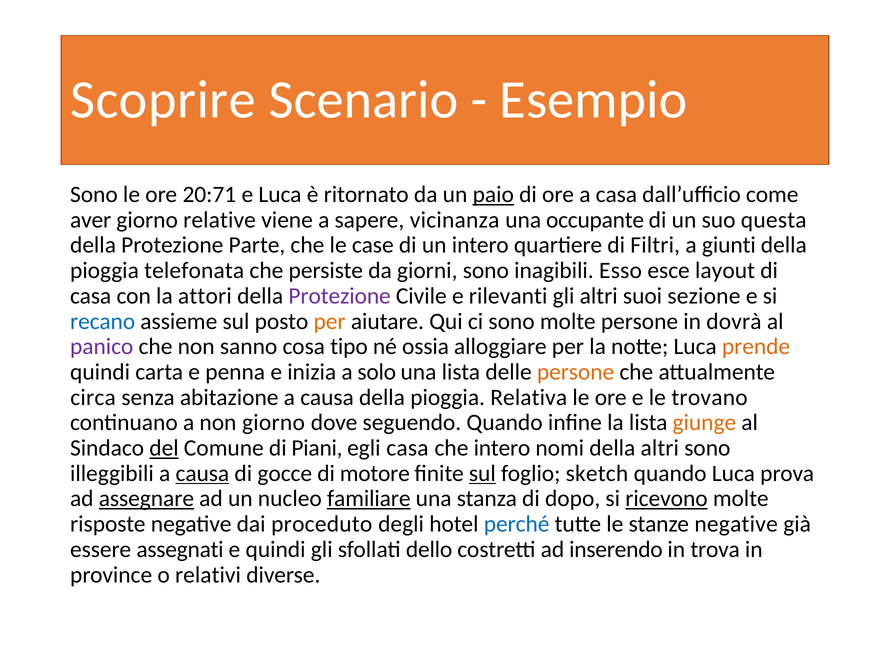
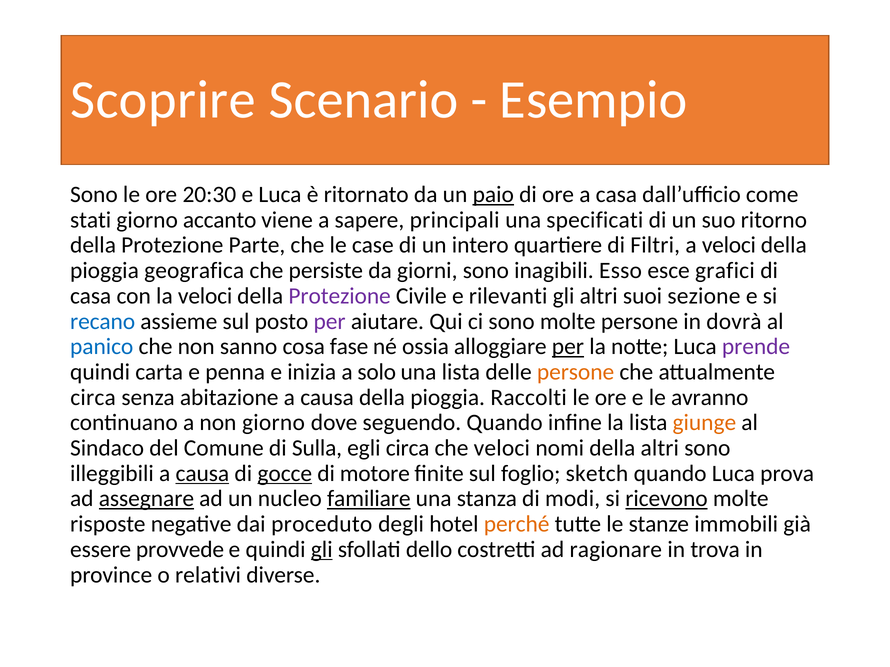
20:71: 20:71 -> 20:30
aver: aver -> stati
relative: relative -> accanto
vicinanza: vicinanza -> principali
occupante: occupante -> specificati
questa: questa -> ritorno
a giunti: giunti -> veloci
telefonata: telefonata -> geografica
layout: layout -> grafici
la attori: attori -> veloci
per at (330, 322) colour: orange -> purple
panico colour: purple -> blue
tipo: tipo -> fase
per at (568, 347) underline: none -> present
prende colour: orange -> purple
Relativa: Relativa -> Raccolti
trovano: trovano -> avranno
del underline: present -> none
Piani: Piani -> Sulla
egli casa: casa -> circa
che intero: intero -> veloci
gocce underline: none -> present
sul at (482, 474) underline: present -> none
dopo: dopo -> modi
perché colour: blue -> orange
stanze negative: negative -> immobili
assegnati: assegnati -> provvede
gli at (322, 550) underline: none -> present
inserendo: inserendo -> ragionare
